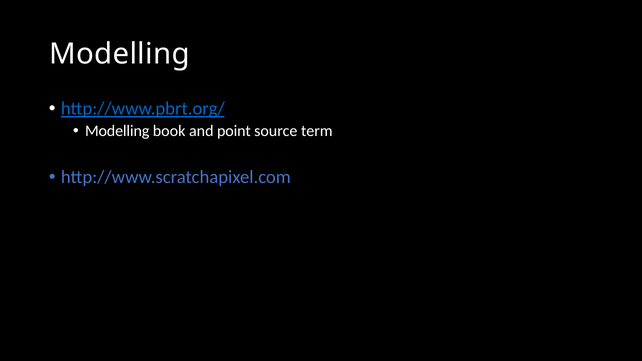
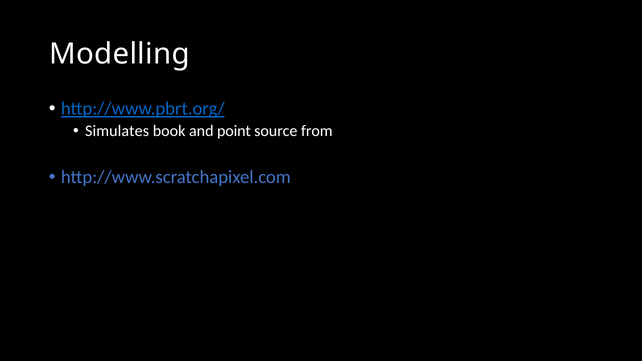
Modelling at (117, 131): Modelling -> Simulates
term: term -> from
